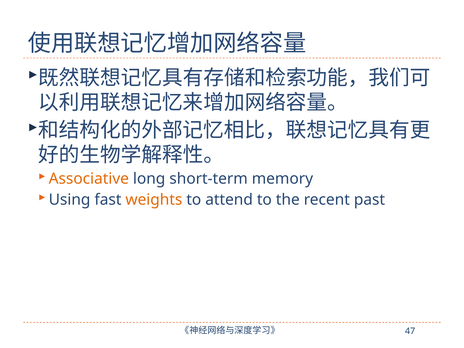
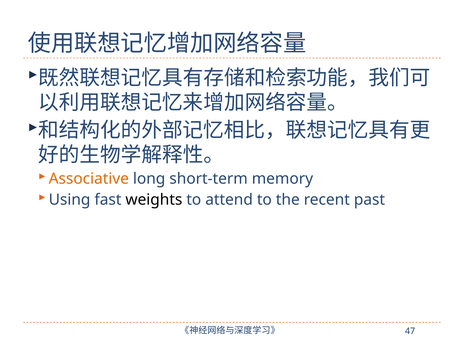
weights colour: orange -> black
